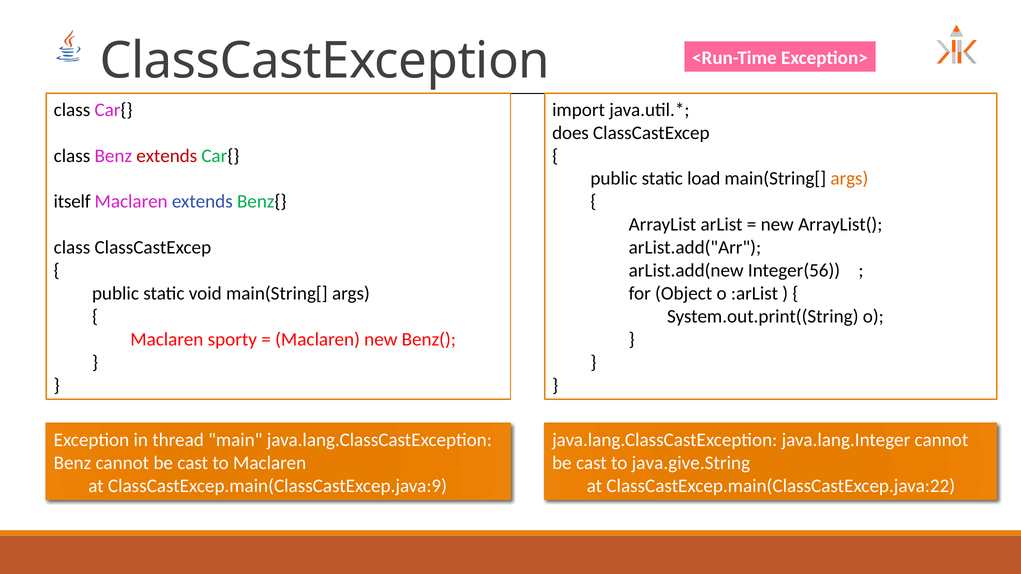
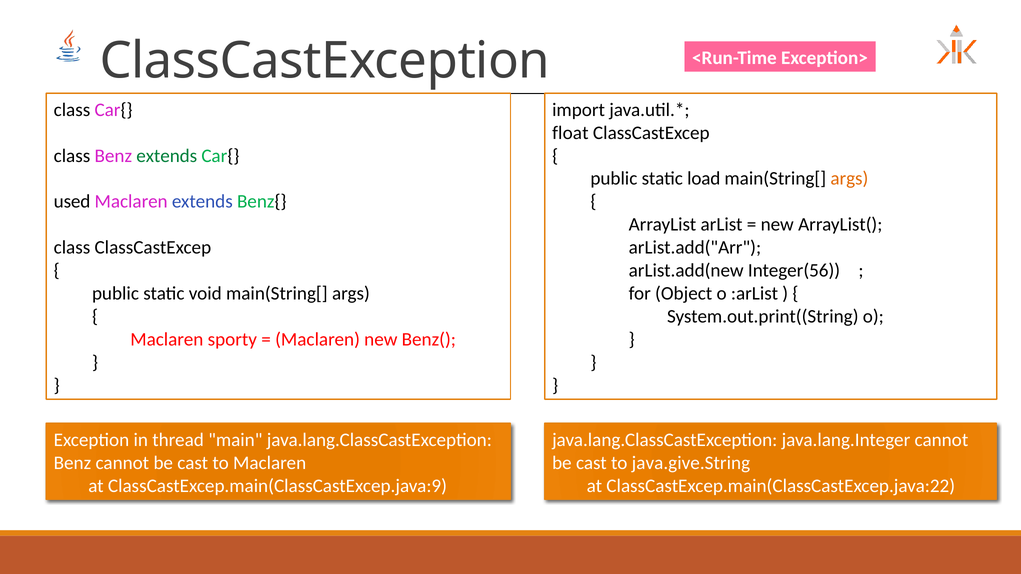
does: does -> float
extends at (167, 156) colour: red -> green
itself: itself -> used
